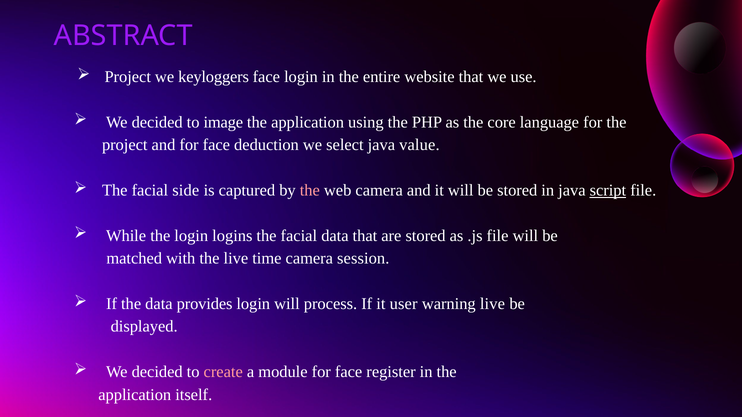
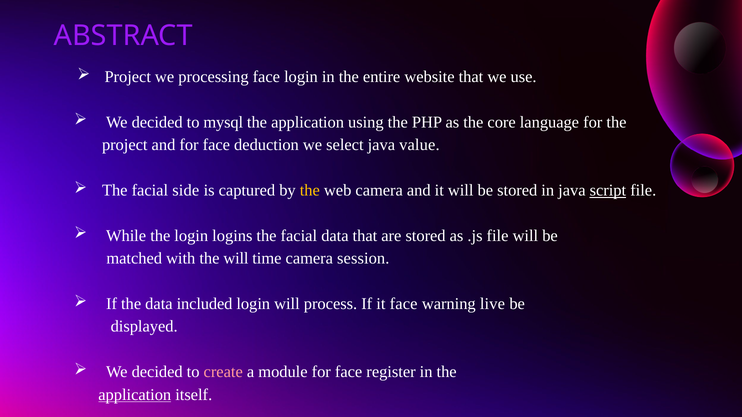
keyloggers: keyloggers -> processing
image: image -> mysql
the at (310, 190) colour: pink -> yellow
the live: live -> will
provides: provides -> included
it user: user -> face
application at (135, 395) underline: none -> present
